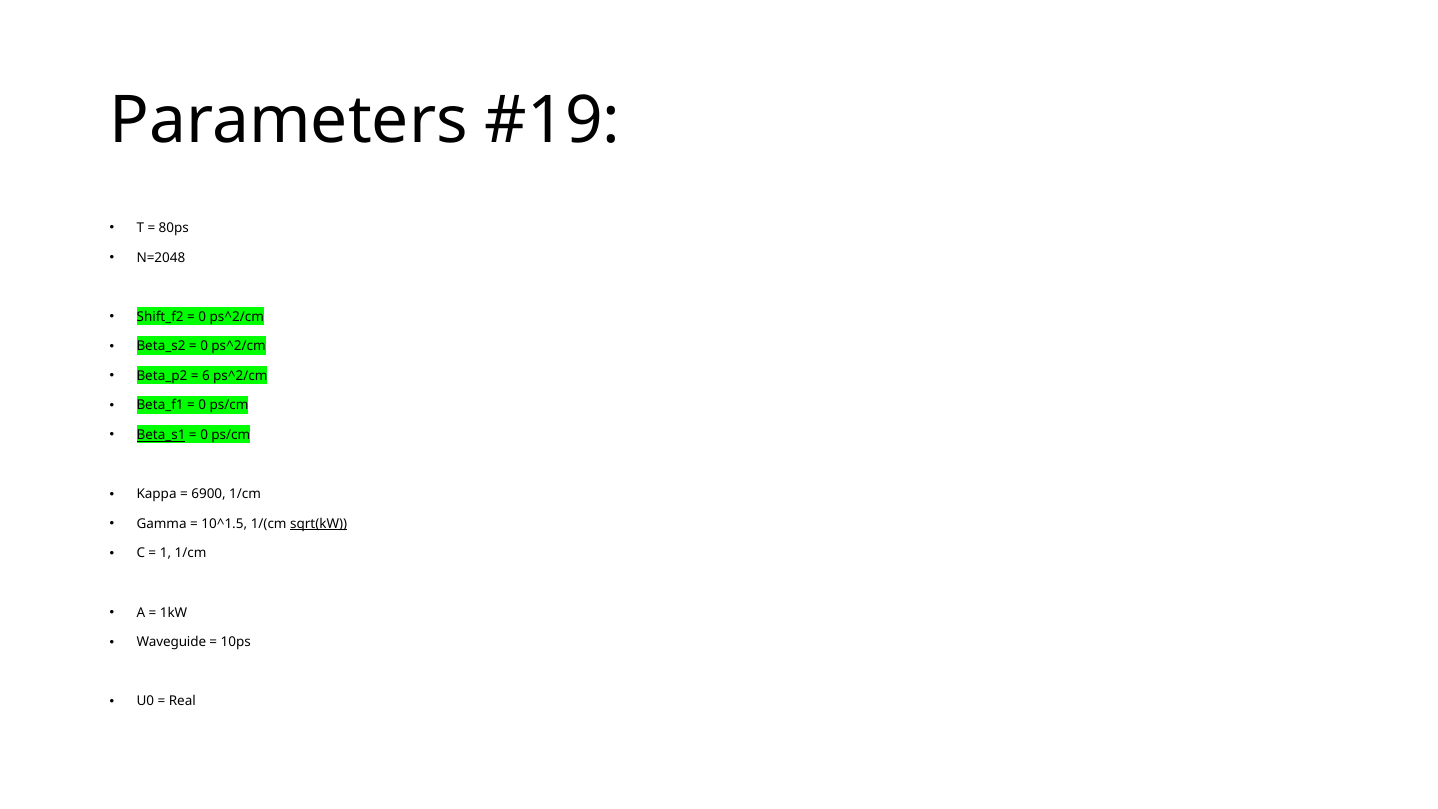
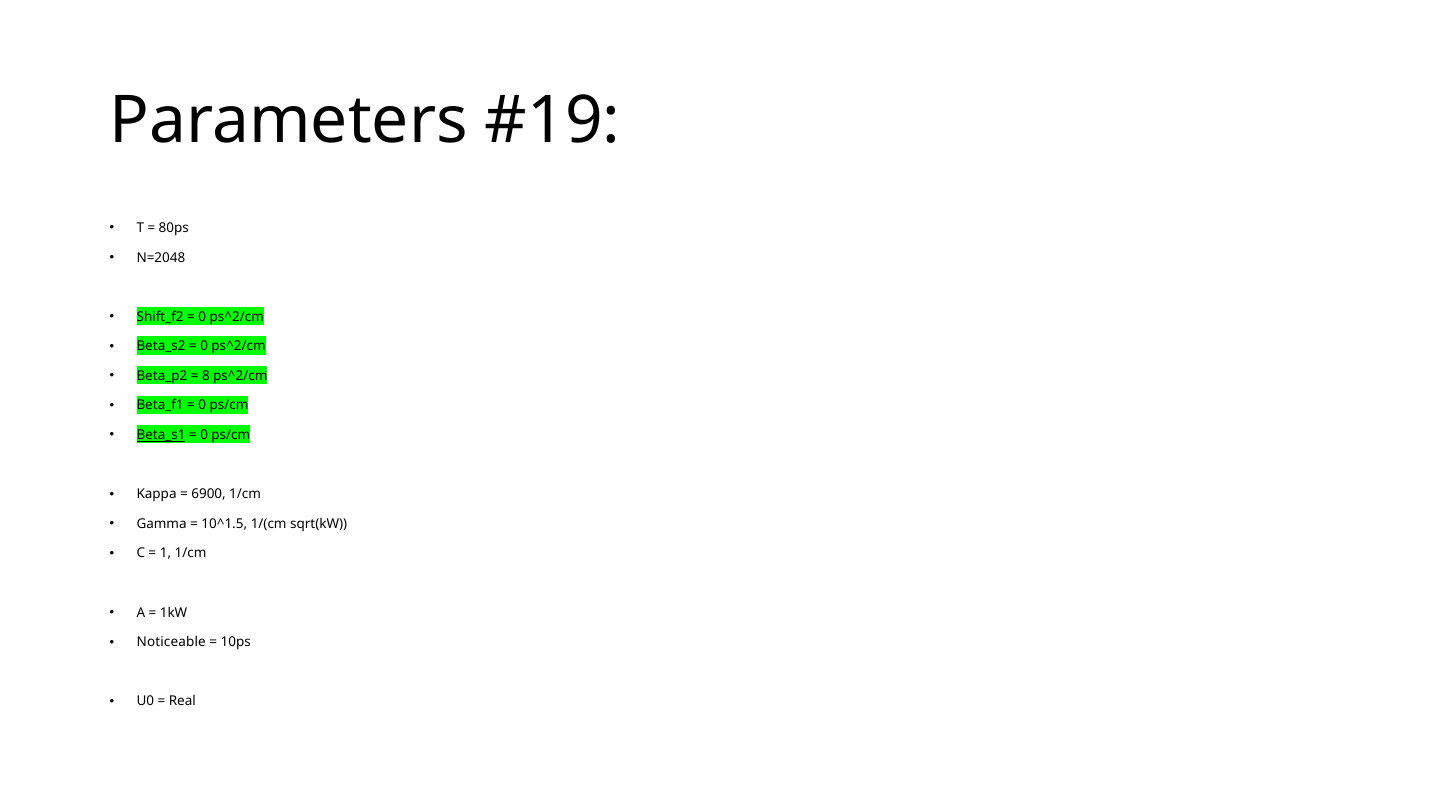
6: 6 -> 8
sqrt(kW underline: present -> none
Waveguide: Waveguide -> Noticeable
